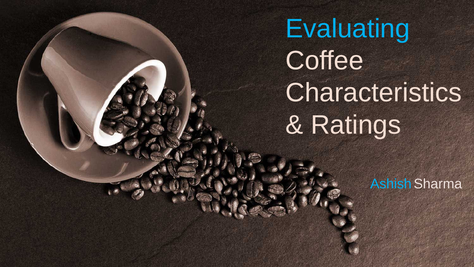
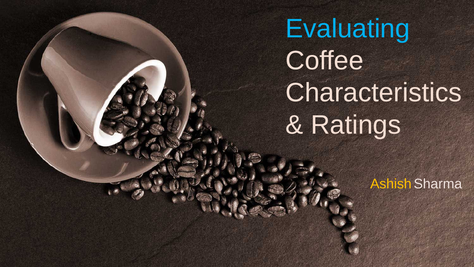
Ashish colour: light blue -> yellow
